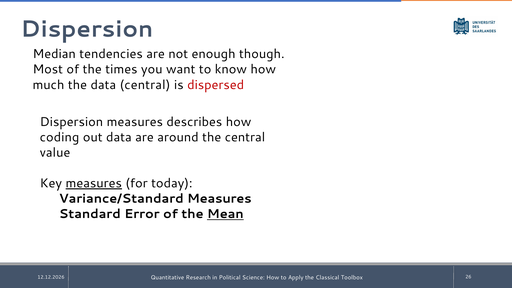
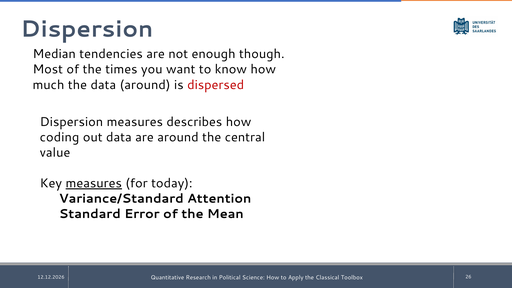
data central: central -> around
Variance/Standard Measures: Measures -> Attention
Mean underline: present -> none
